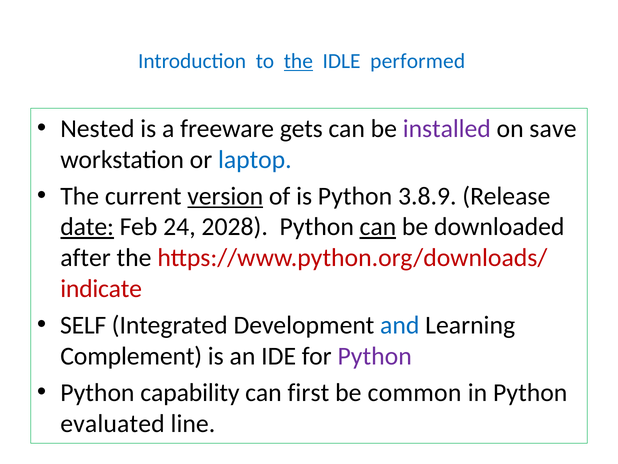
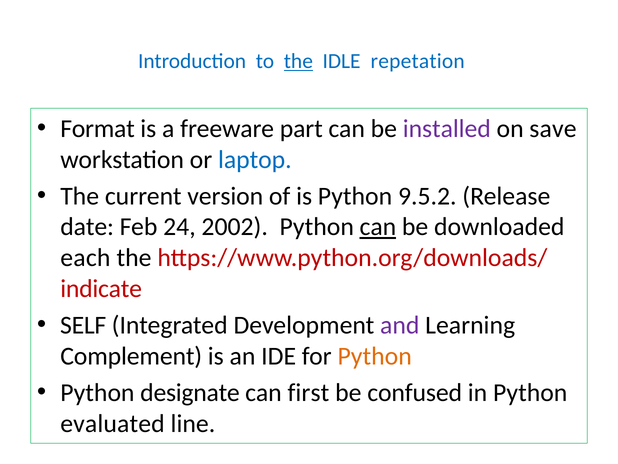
performed: performed -> repetation
Nested: Nested -> Format
gets: gets -> part
version underline: present -> none
3.8.9: 3.8.9 -> 9.5.2
date underline: present -> none
2028: 2028 -> 2002
after: after -> each
and colour: blue -> purple
Python at (375, 356) colour: purple -> orange
capability: capability -> designate
common: common -> confused
